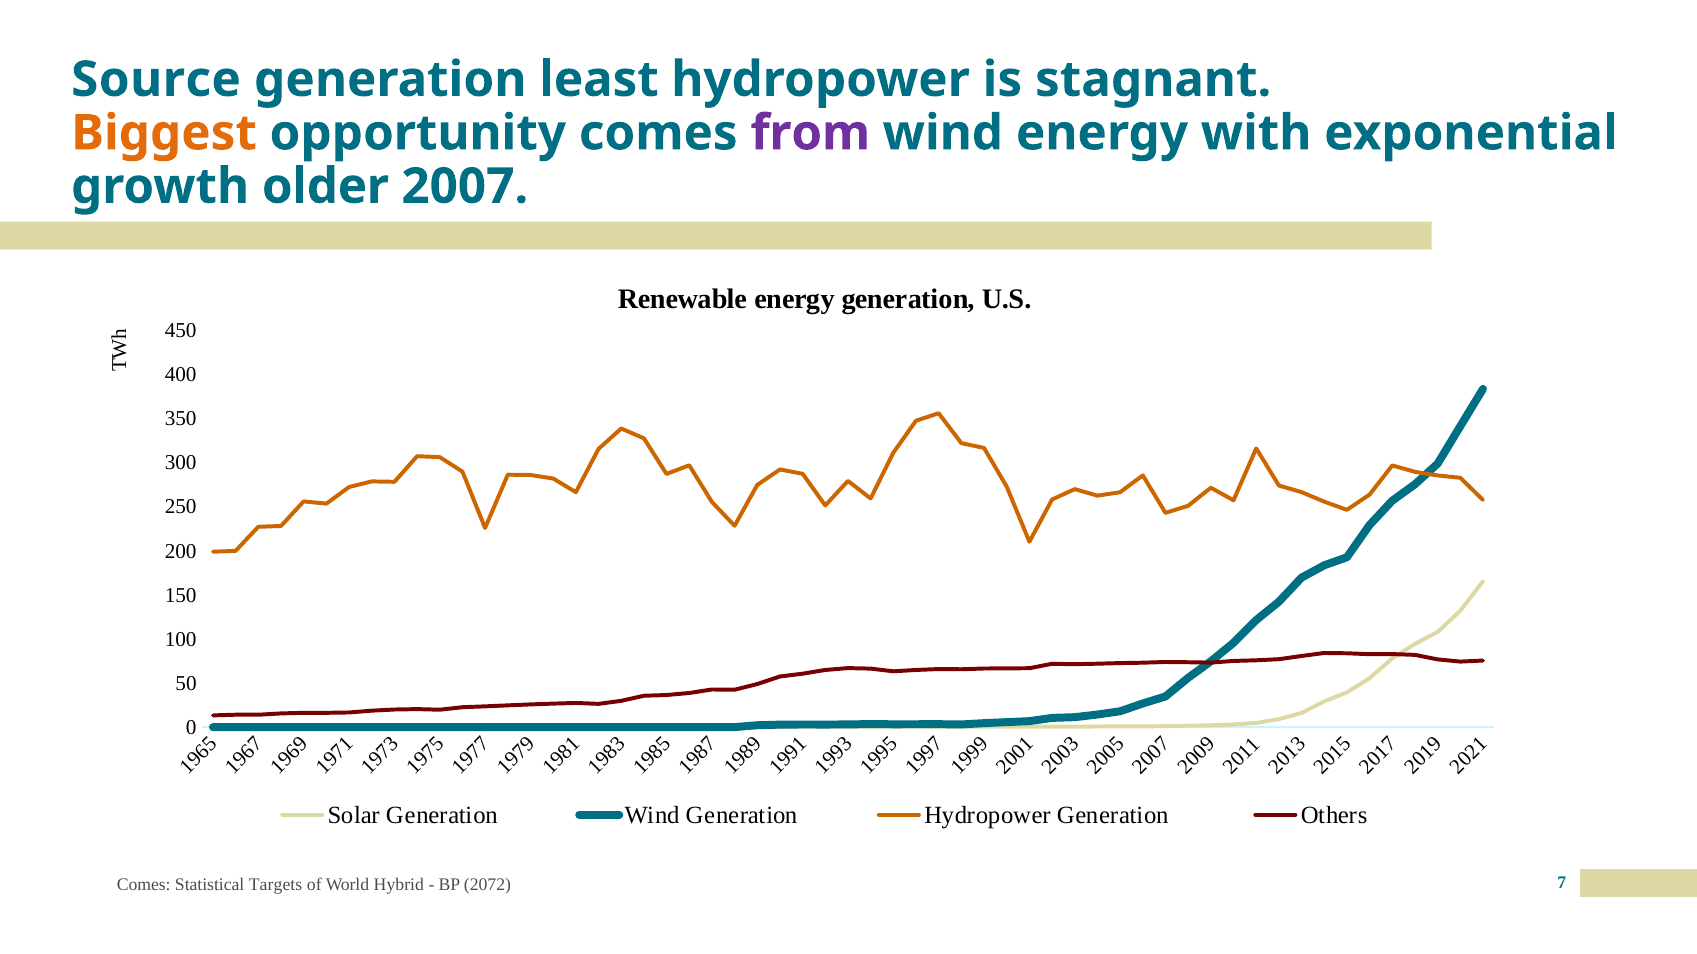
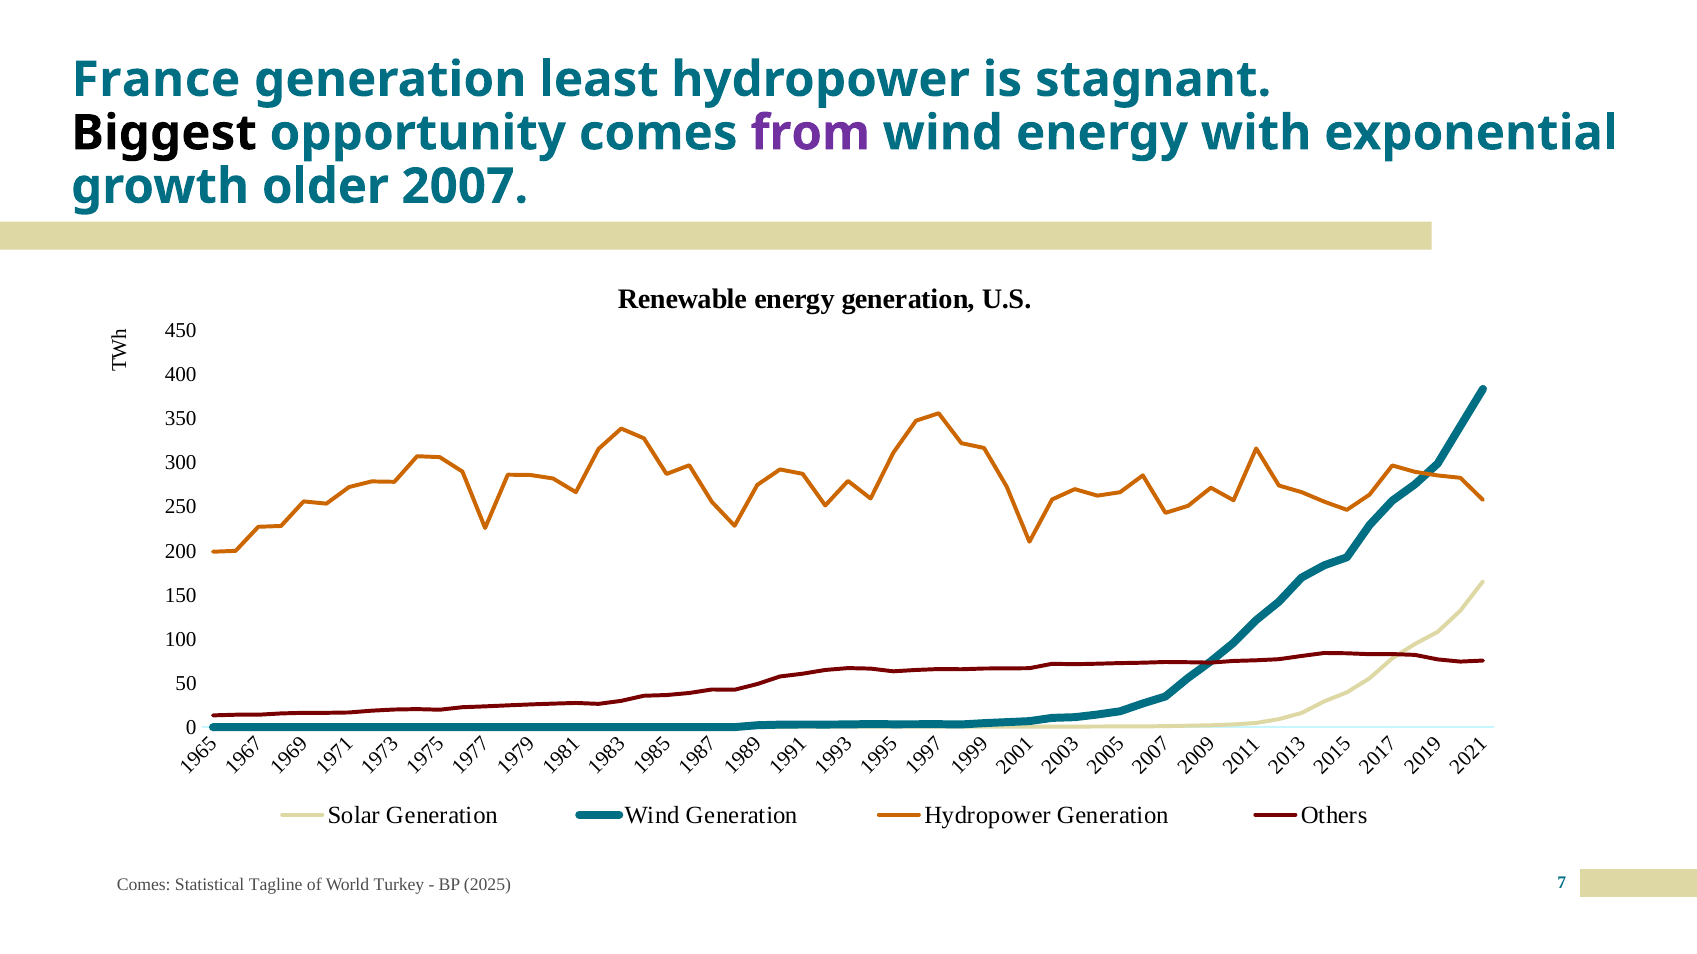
Source: Source -> France
Biggest colour: orange -> black
Targets: Targets -> Tagline
Hybrid: Hybrid -> Turkey
2072: 2072 -> 2025
